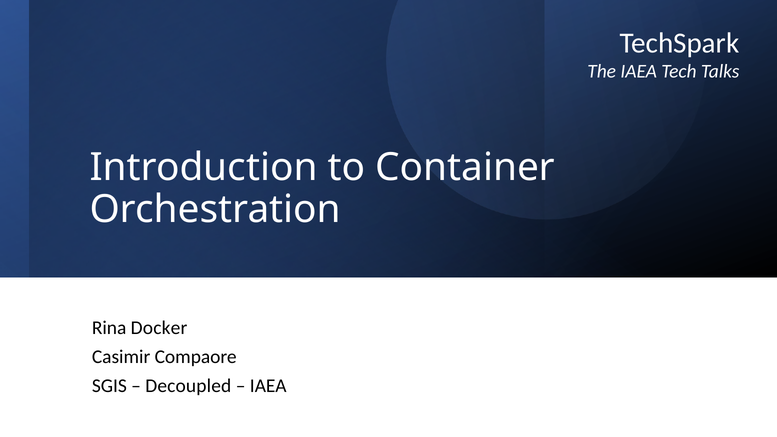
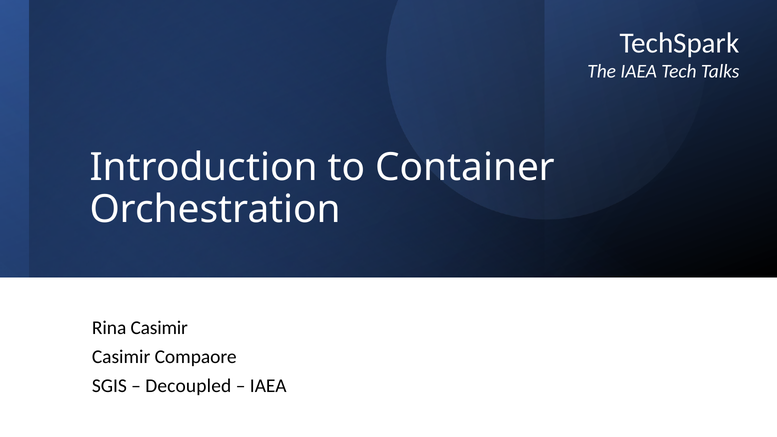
Rina Docker: Docker -> Casimir
